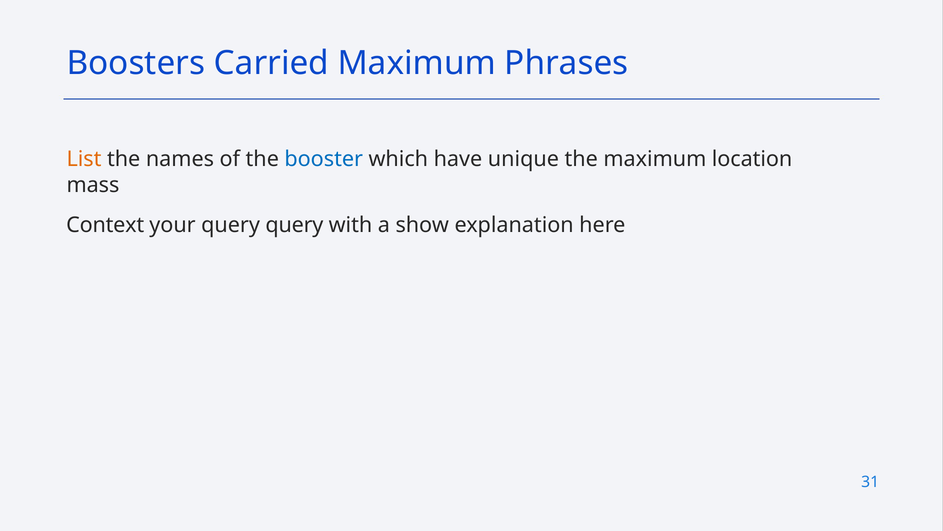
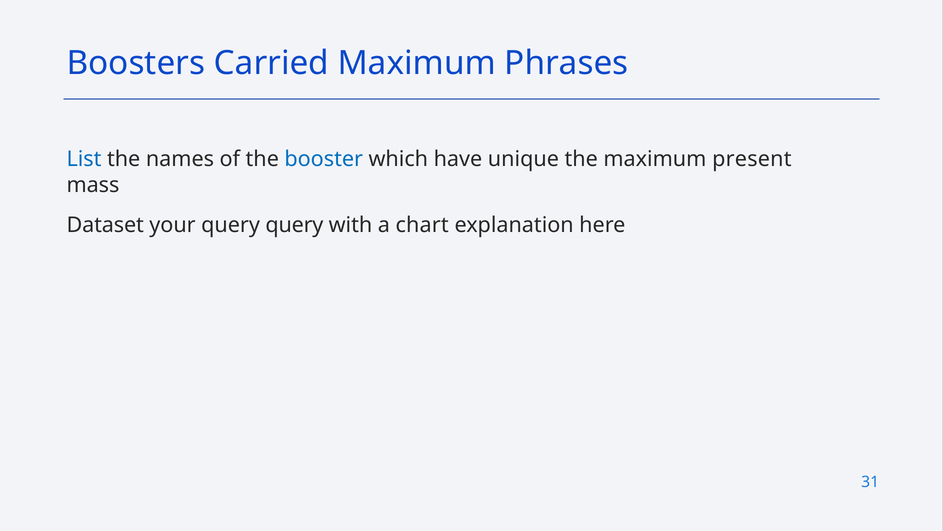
List colour: orange -> blue
location: location -> present
Context: Context -> Dataset
show: show -> chart
